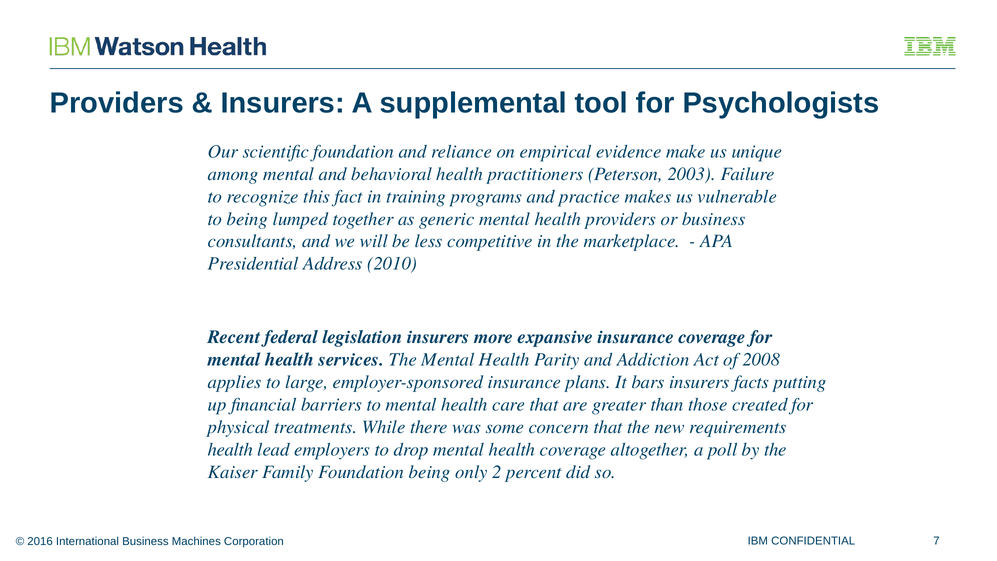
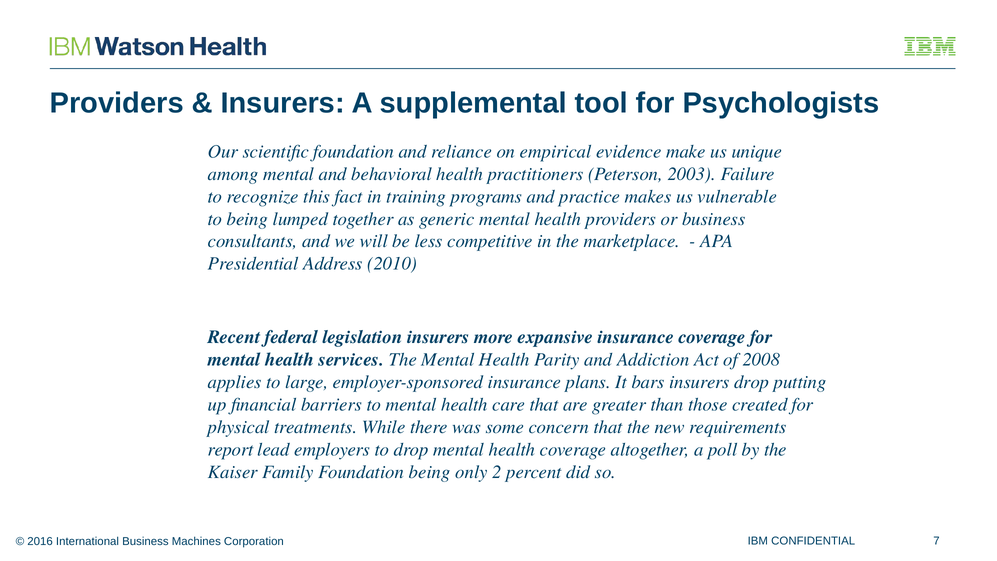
insurers facts: facts -> drop
health at (230, 449): health -> report
